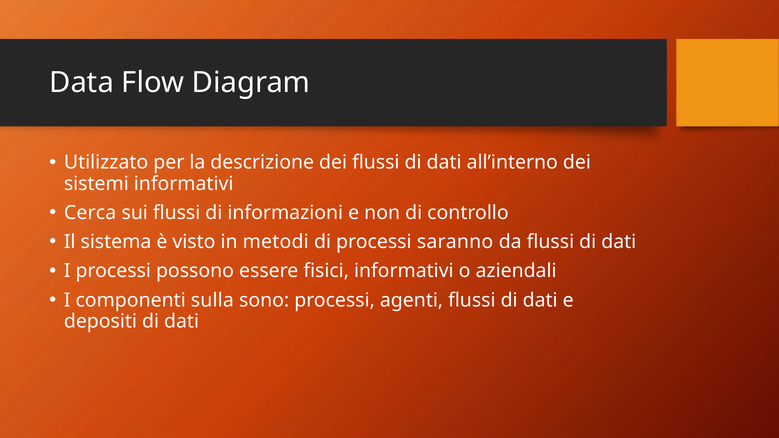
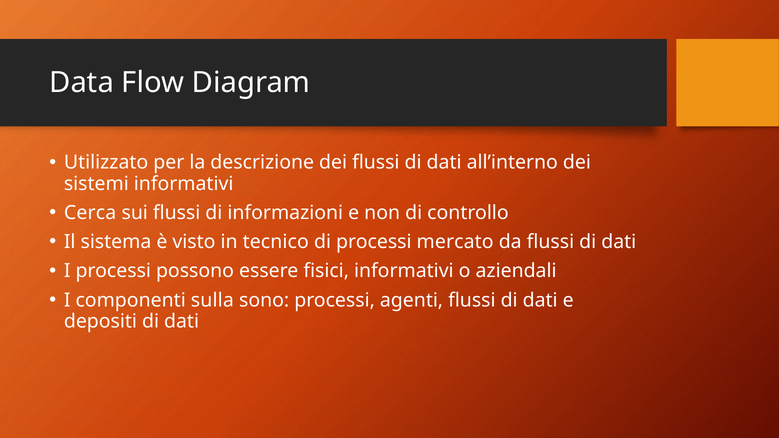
metodi: metodi -> tecnico
saranno: saranno -> mercato
